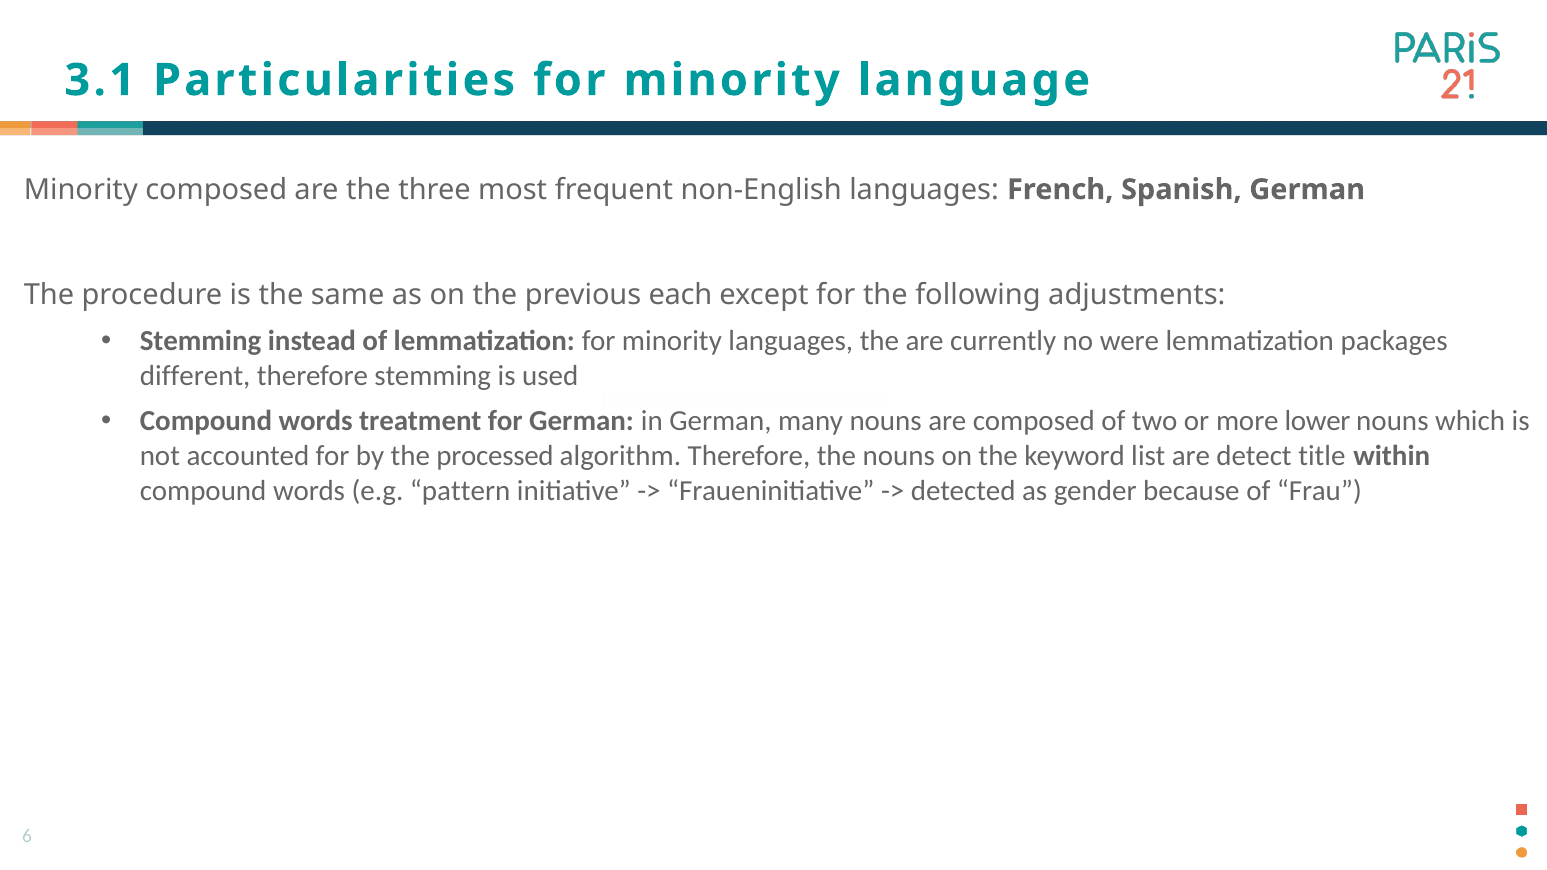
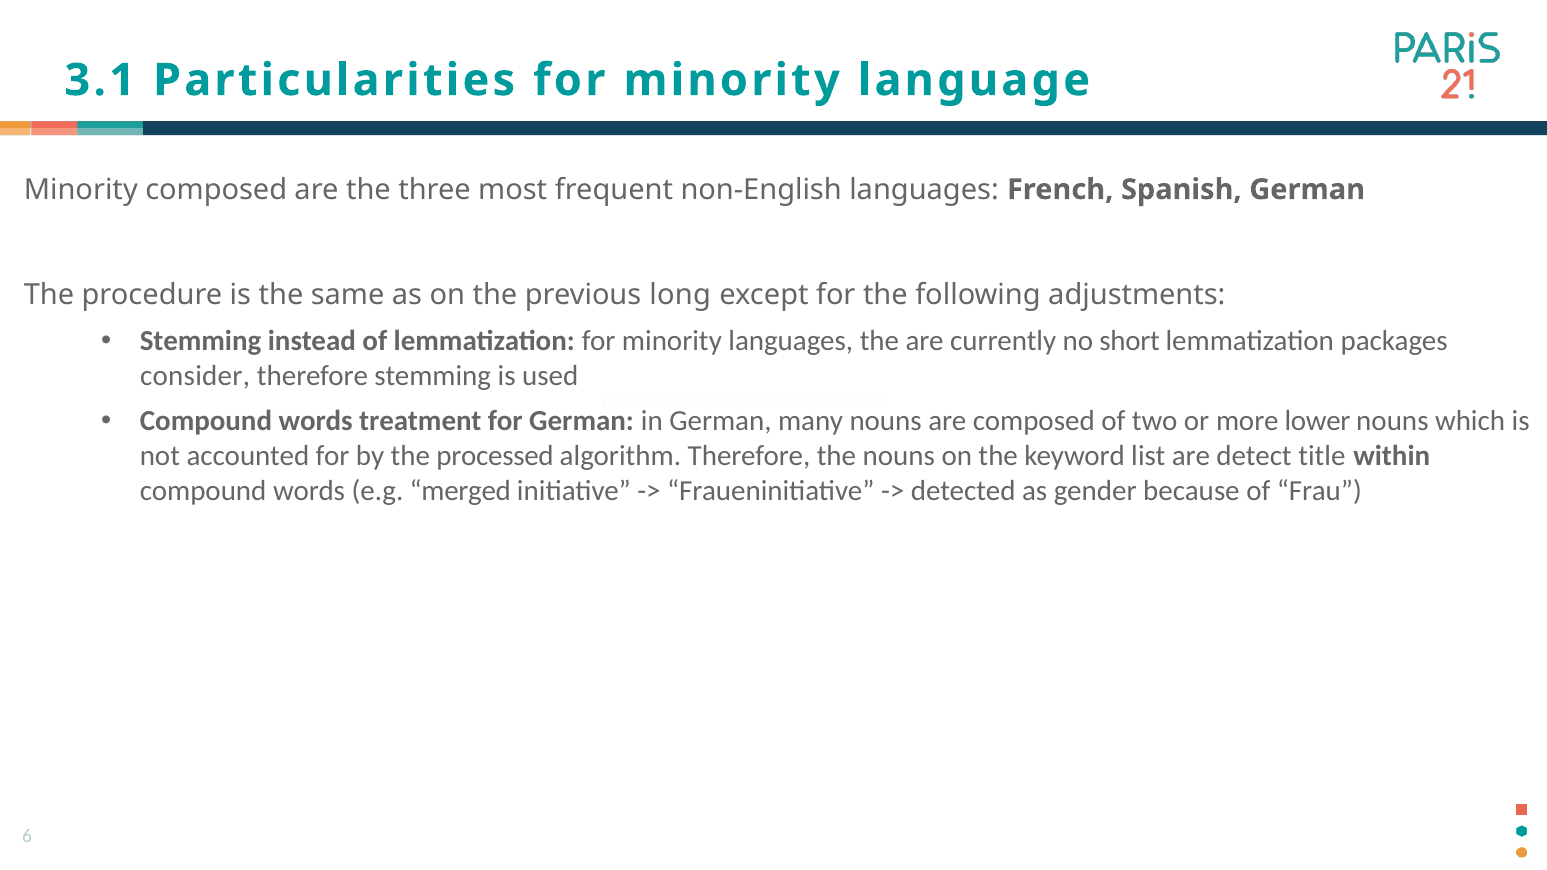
each: each -> long
were: were -> short
different: different -> consider
pattern: pattern -> merged
